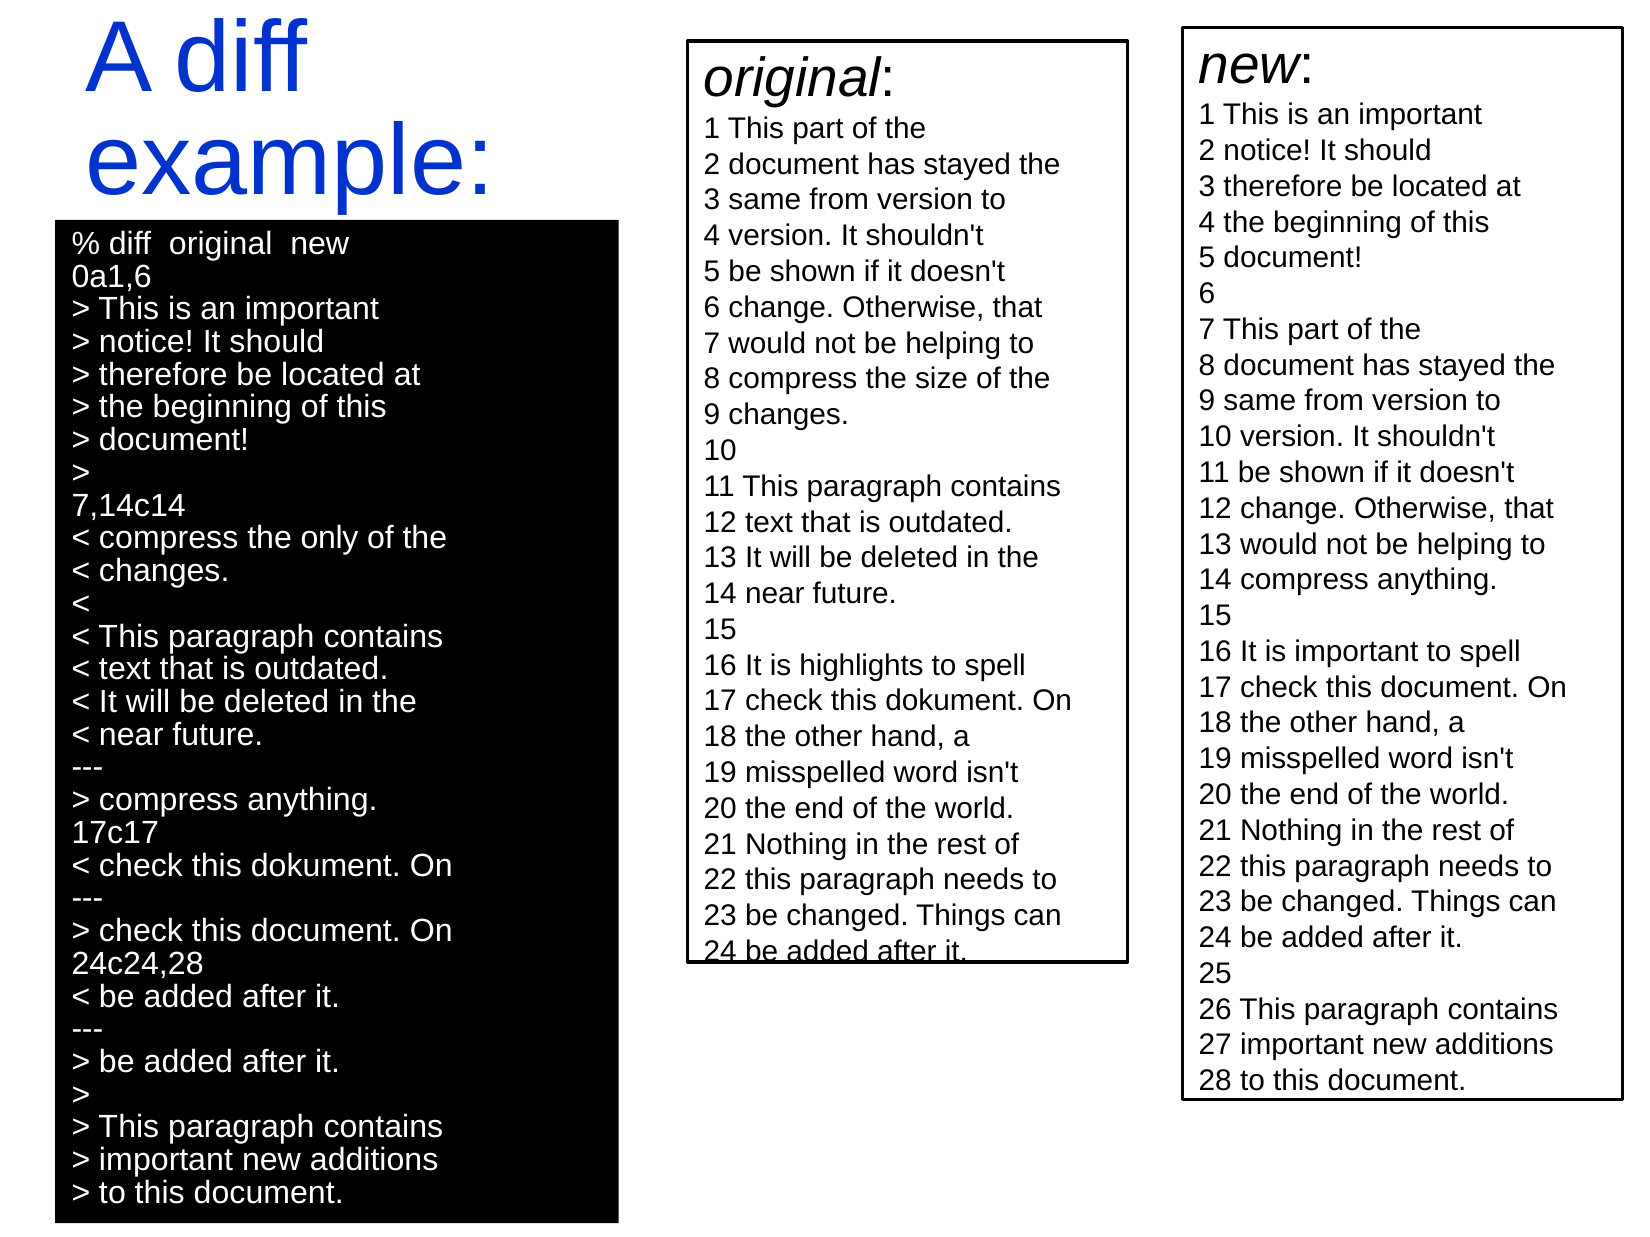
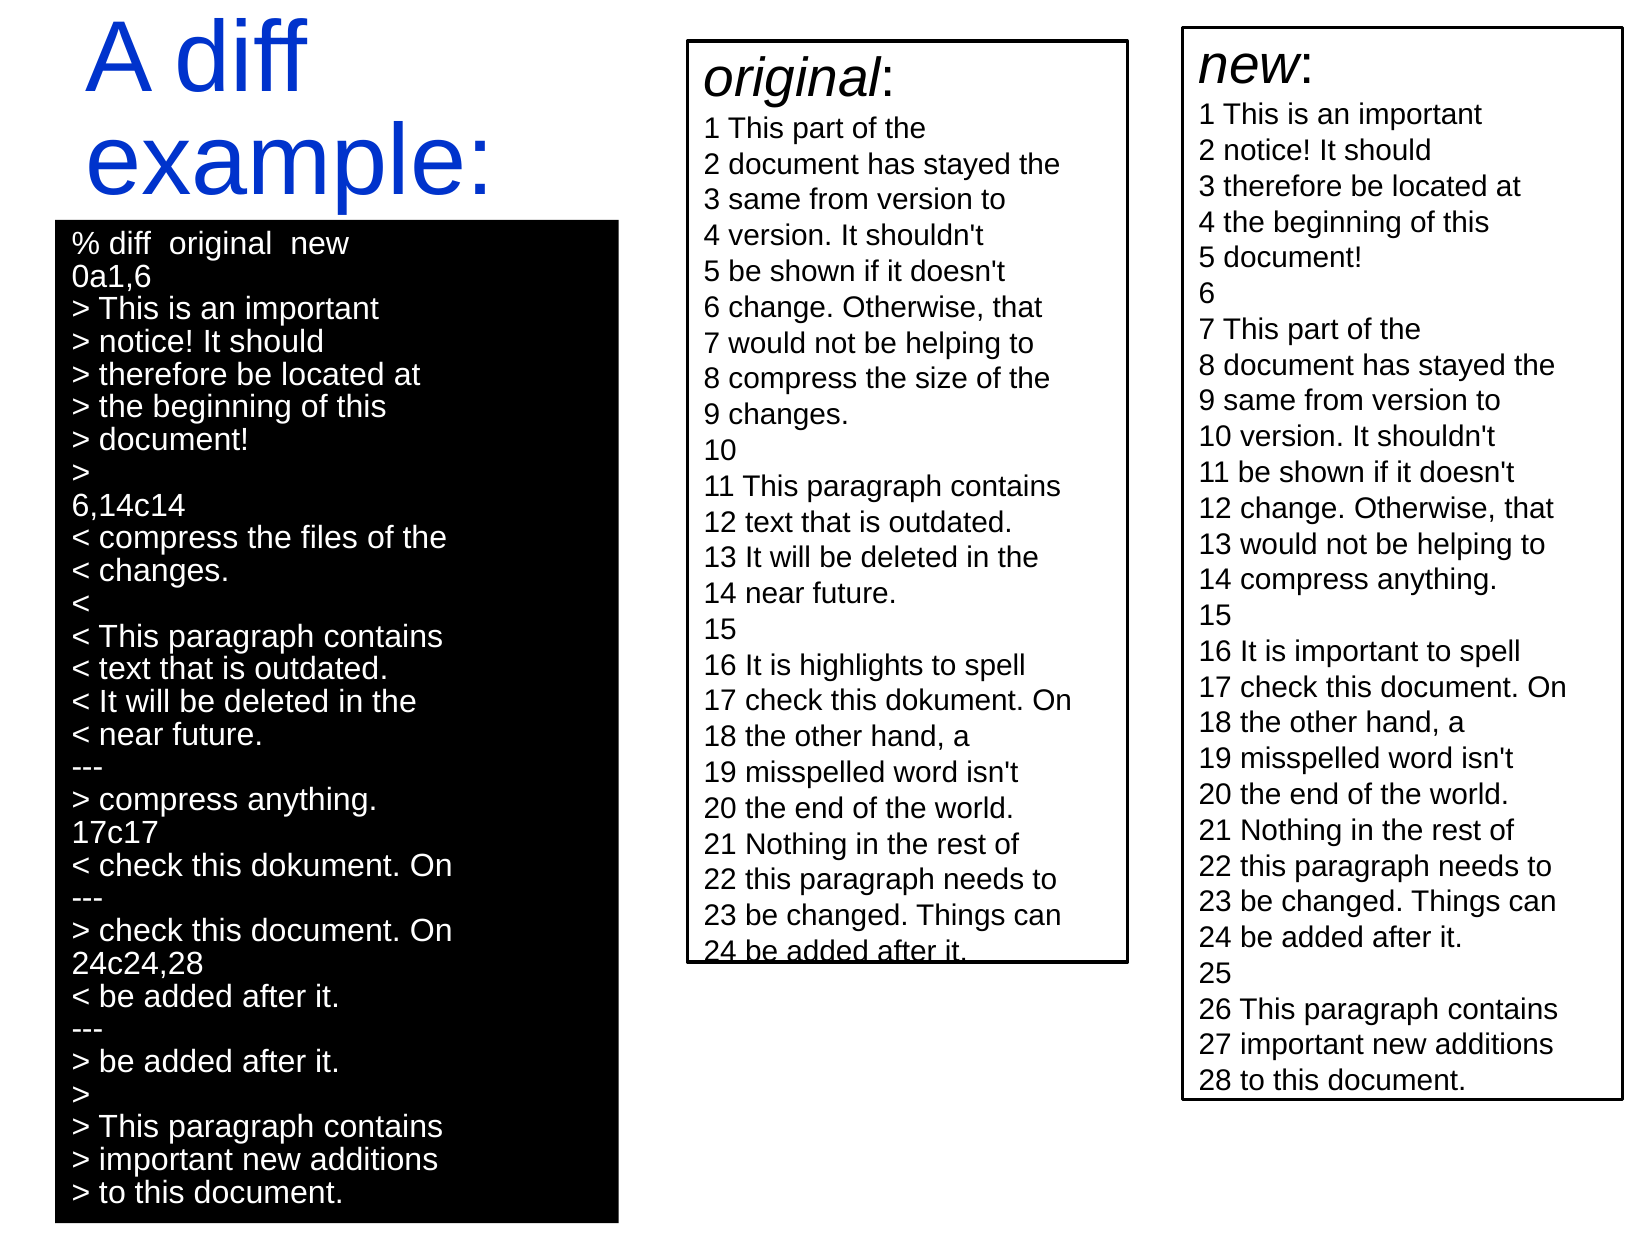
7,14c14: 7,14c14 -> 6,14c14
only: only -> files
